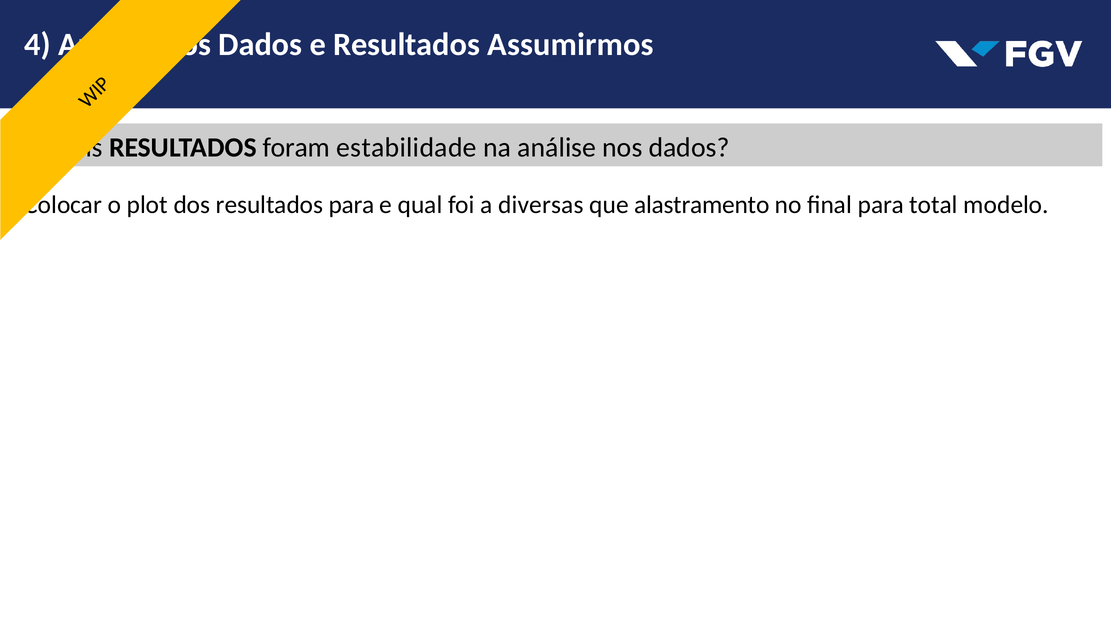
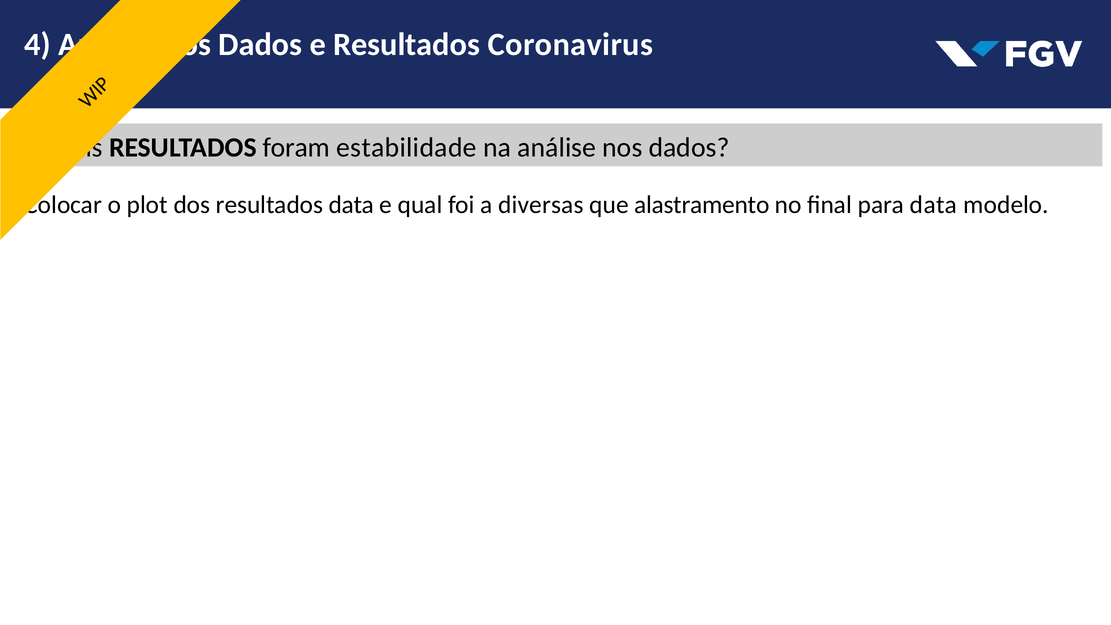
Assumirmos: Assumirmos -> Coronavirus
para at (351, 205): para -> data
para total: total -> data
